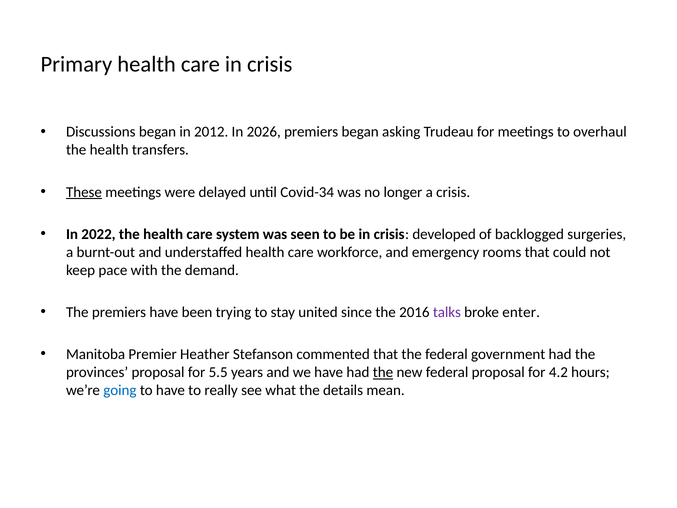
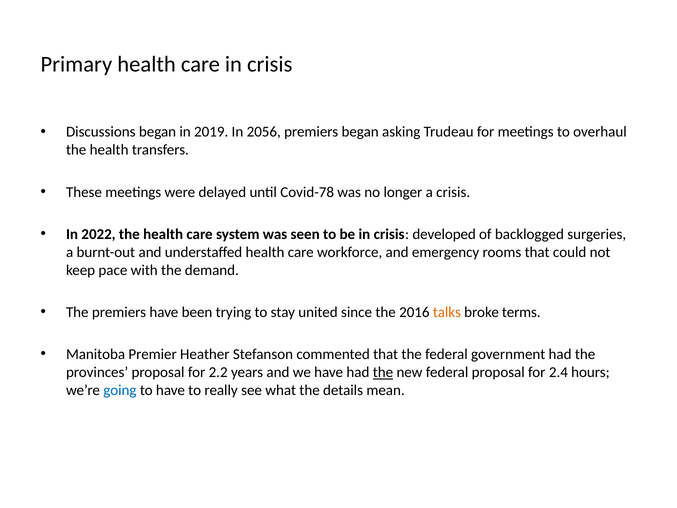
2012: 2012 -> 2019
2026: 2026 -> 2056
These underline: present -> none
Covid-34: Covid-34 -> Covid-78
talks colour: purple -> orange
enter: enter -> terms
5.5: 5.5 -> 2.2
4.2: 4.2 -> 2.4
